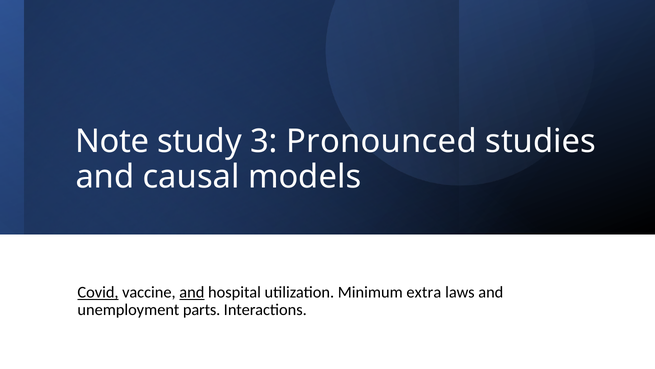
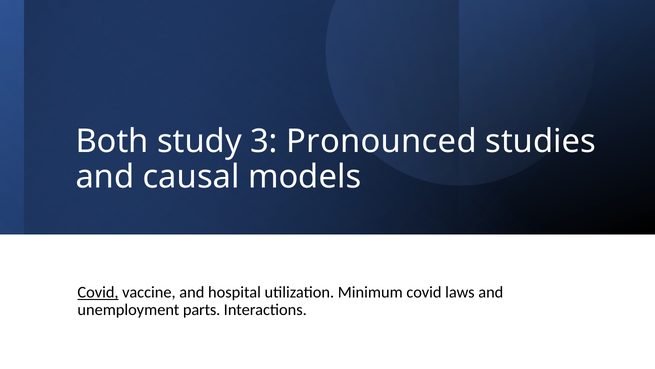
Note: Note -> Both
and at (192, 292) underline: present -> none
Minimum extra: extra -> covid
